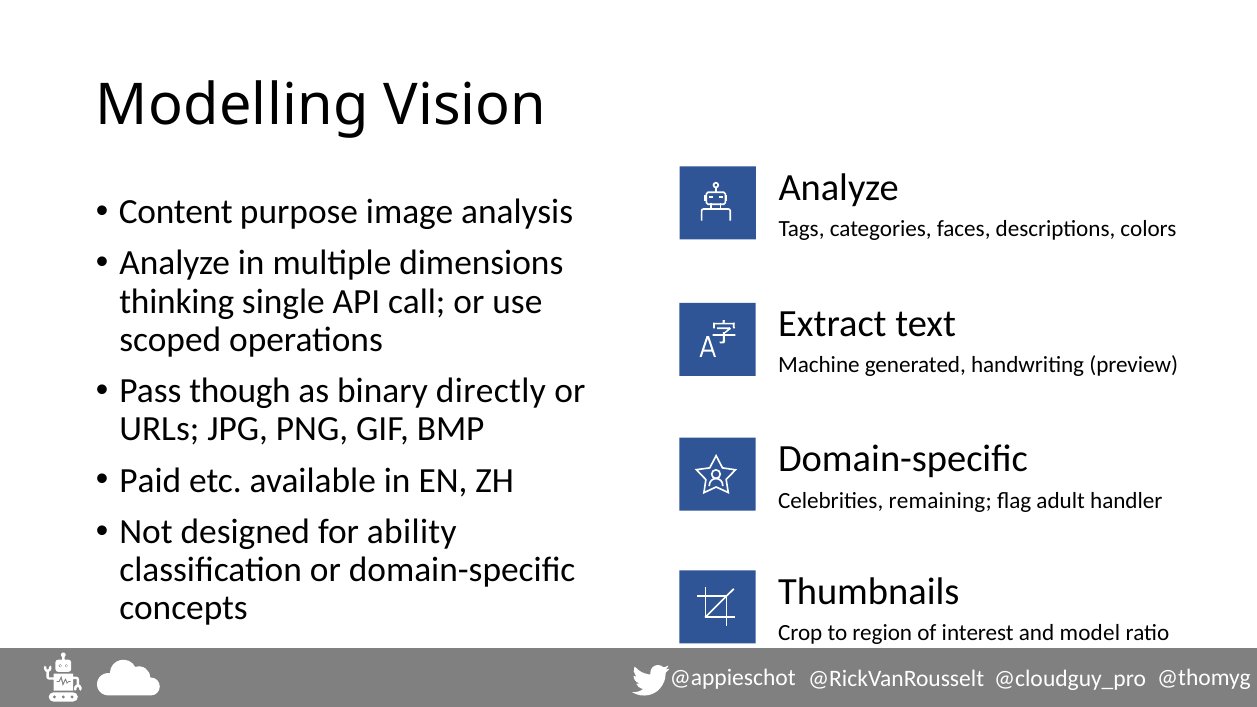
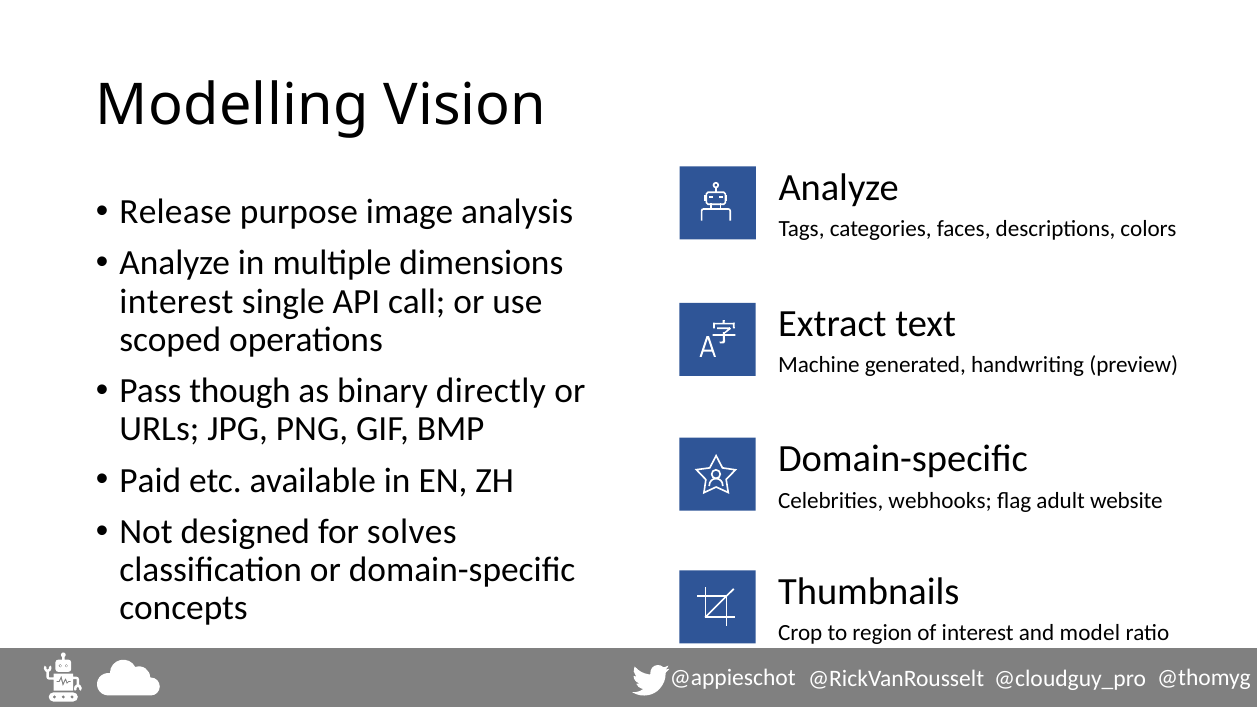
Content: Content -> Release
thinking at (177, 301): thinking -> interest
remaining: remaining -> webhooks
handler: handler -> website
ability: ability -> solves
